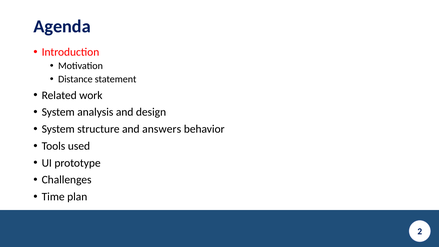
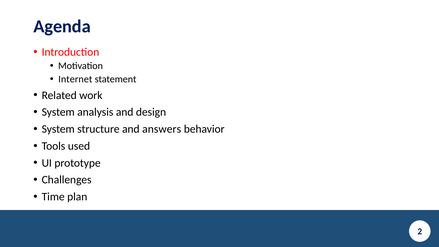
Distance: Distance -> Internet
